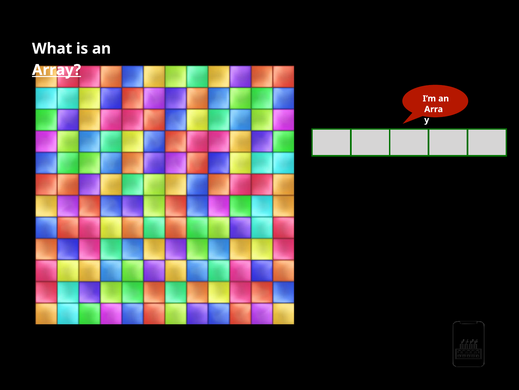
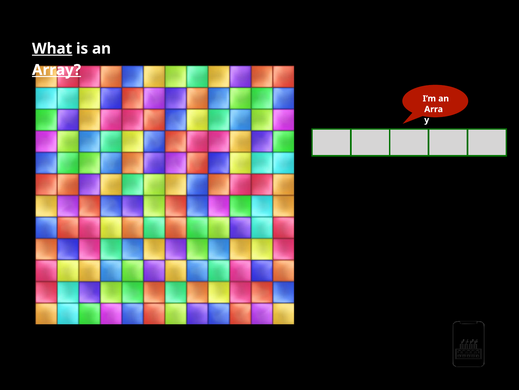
What underline: none -> present
